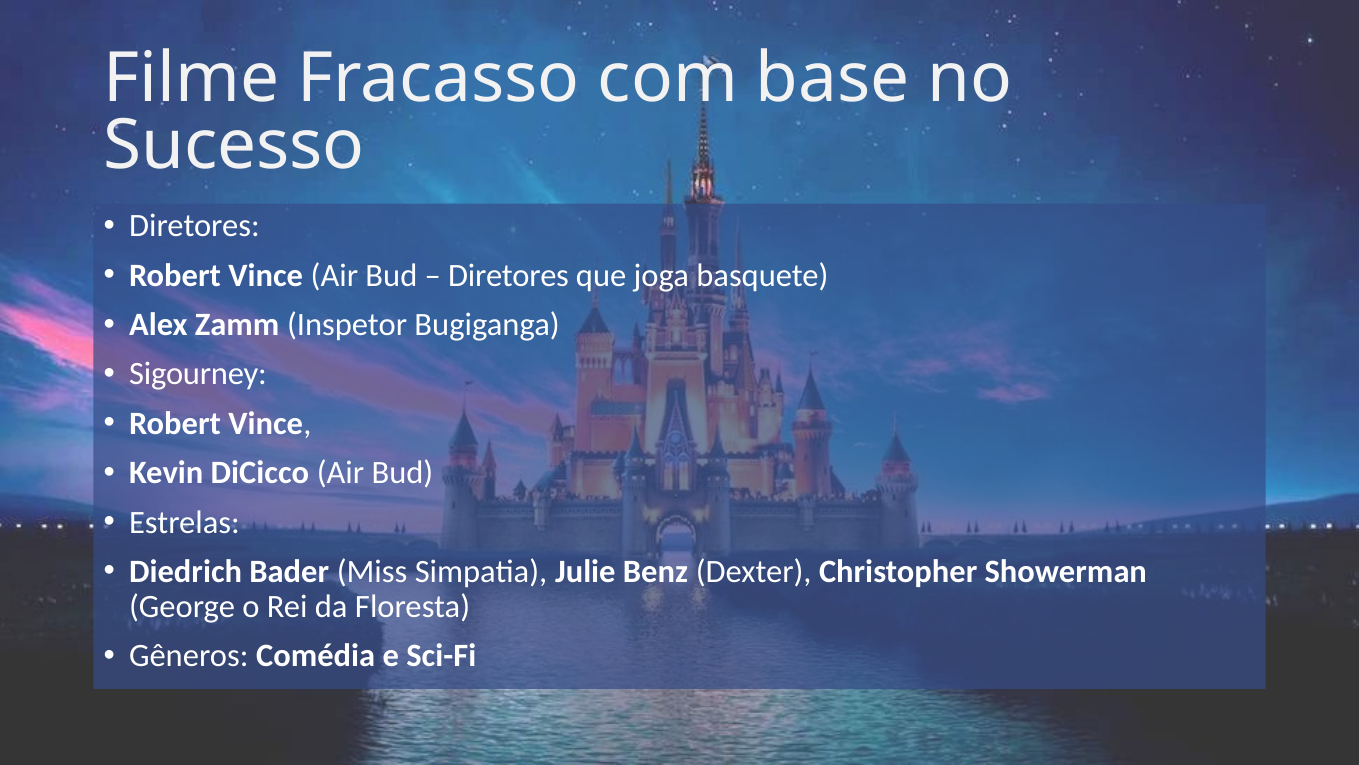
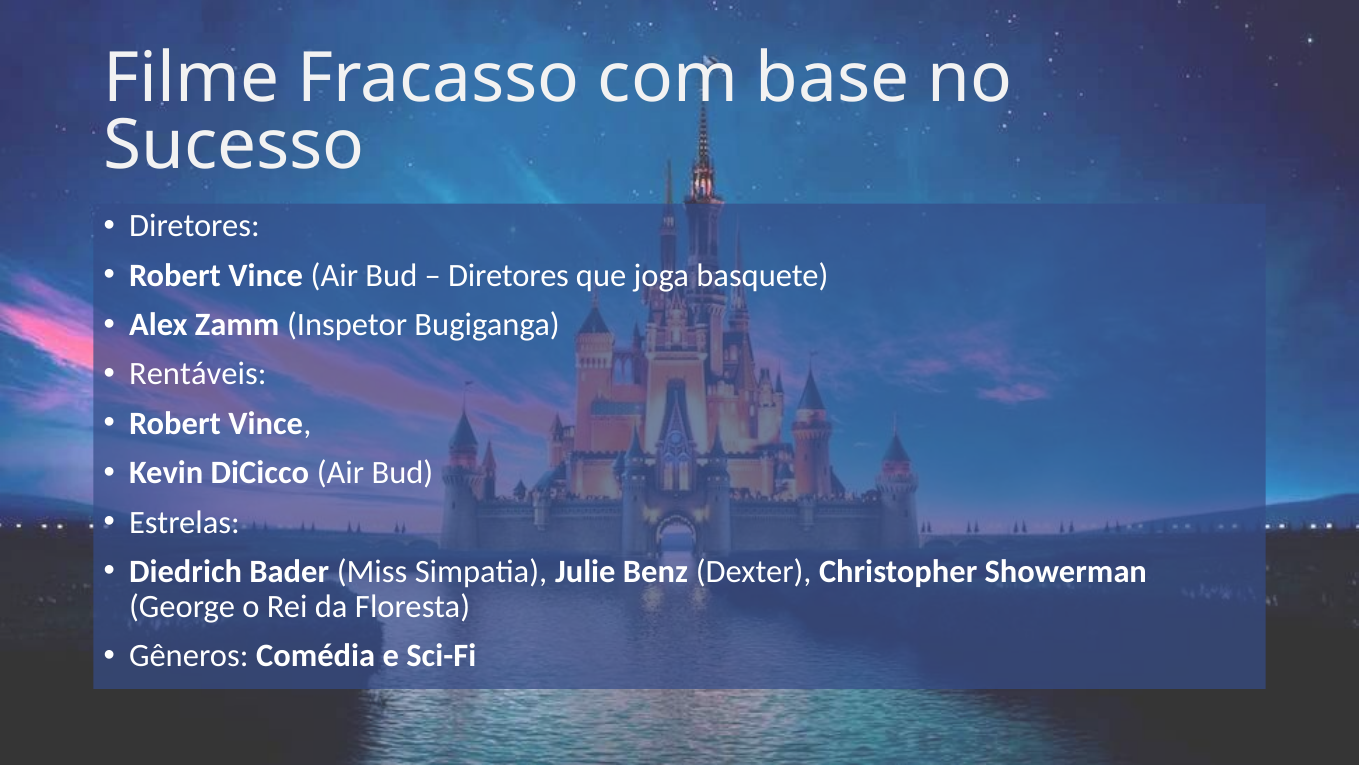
Sigourney: Sigourney -> Rentáveis
